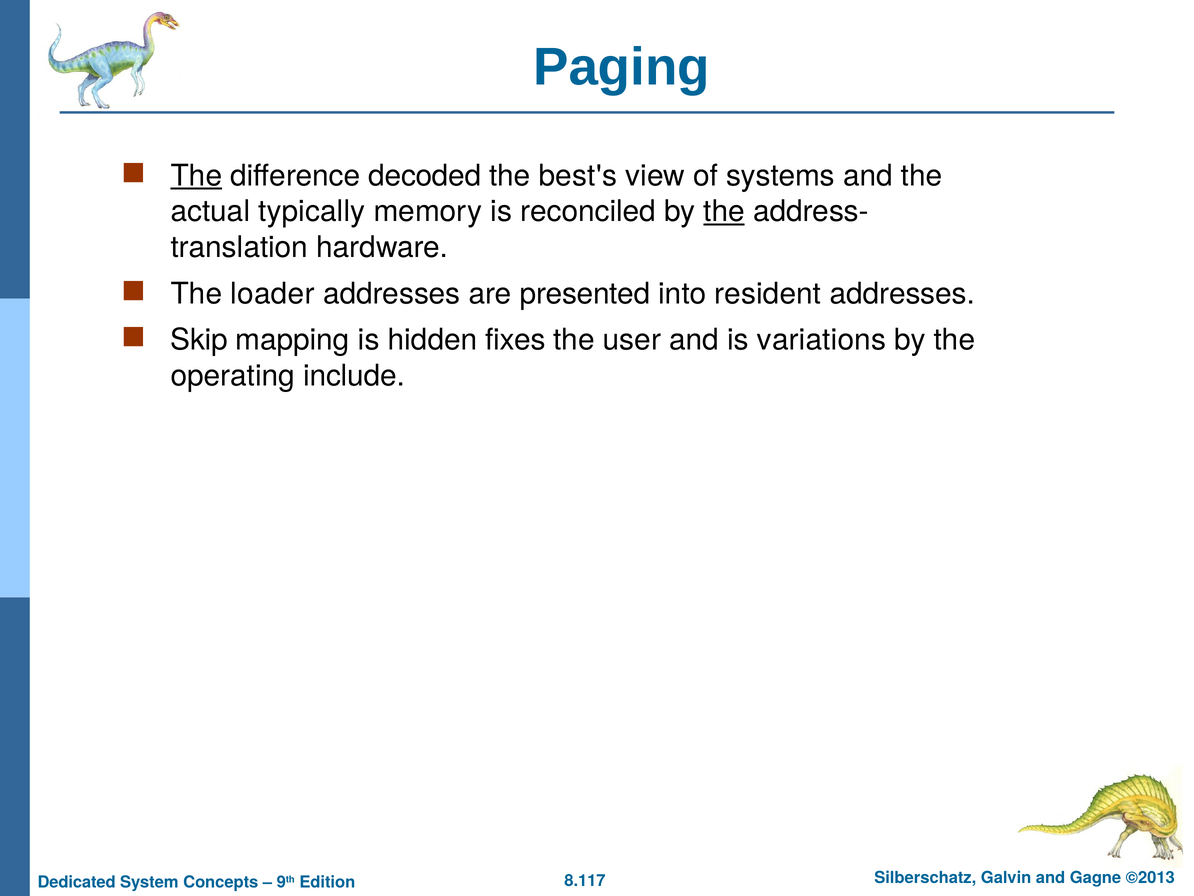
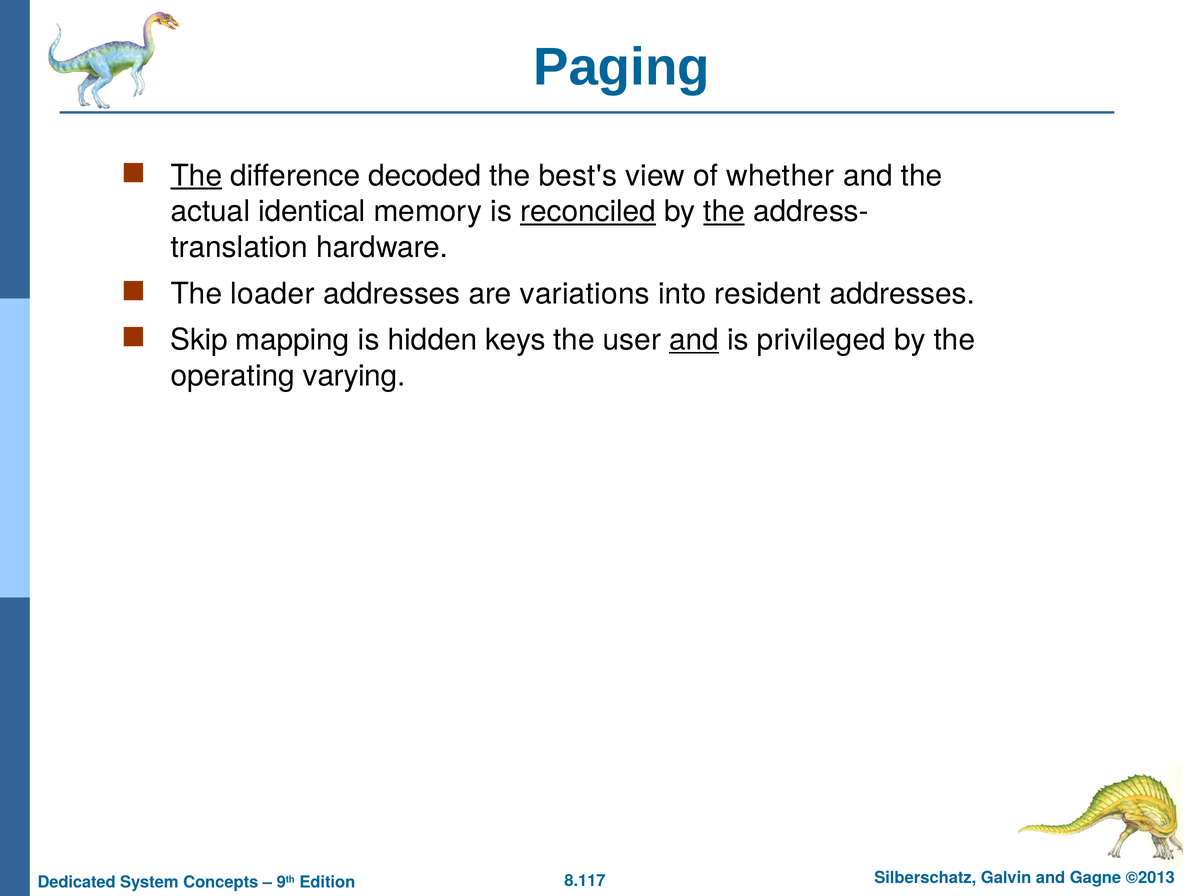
systems: systems -> whether
typically: typically -> identical
reconciled underline: none -> present
presented: presented -> variations
fixes: fixes -> keys
and at (694, 340) underline: none -> present
variations: variations -> privileged
include: include -> varying
